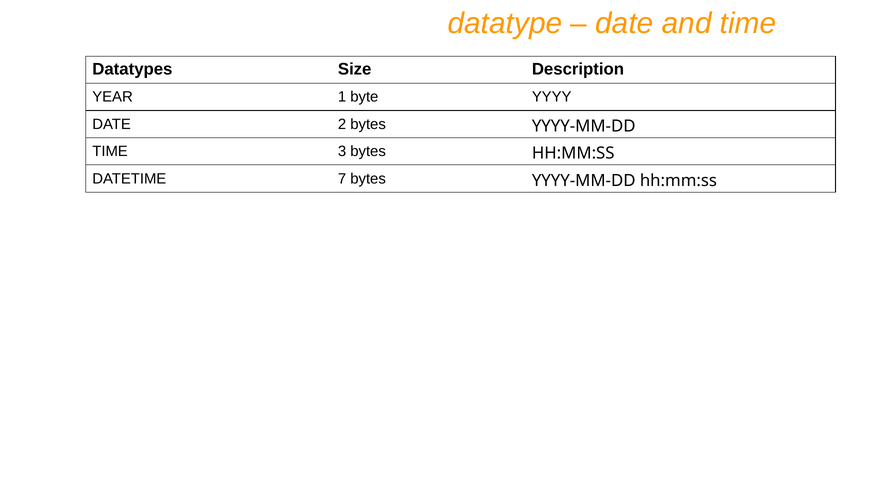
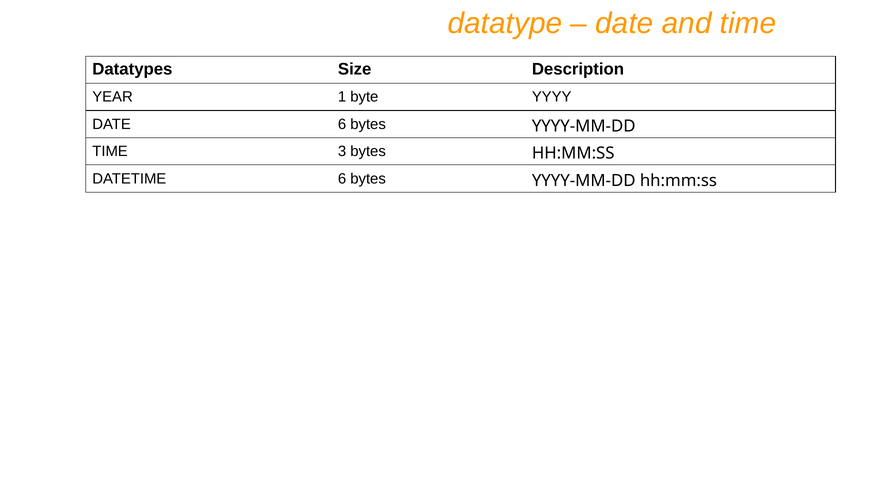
DATE 2: 2 -> 6
DATETIME 7: 7 -> 6
